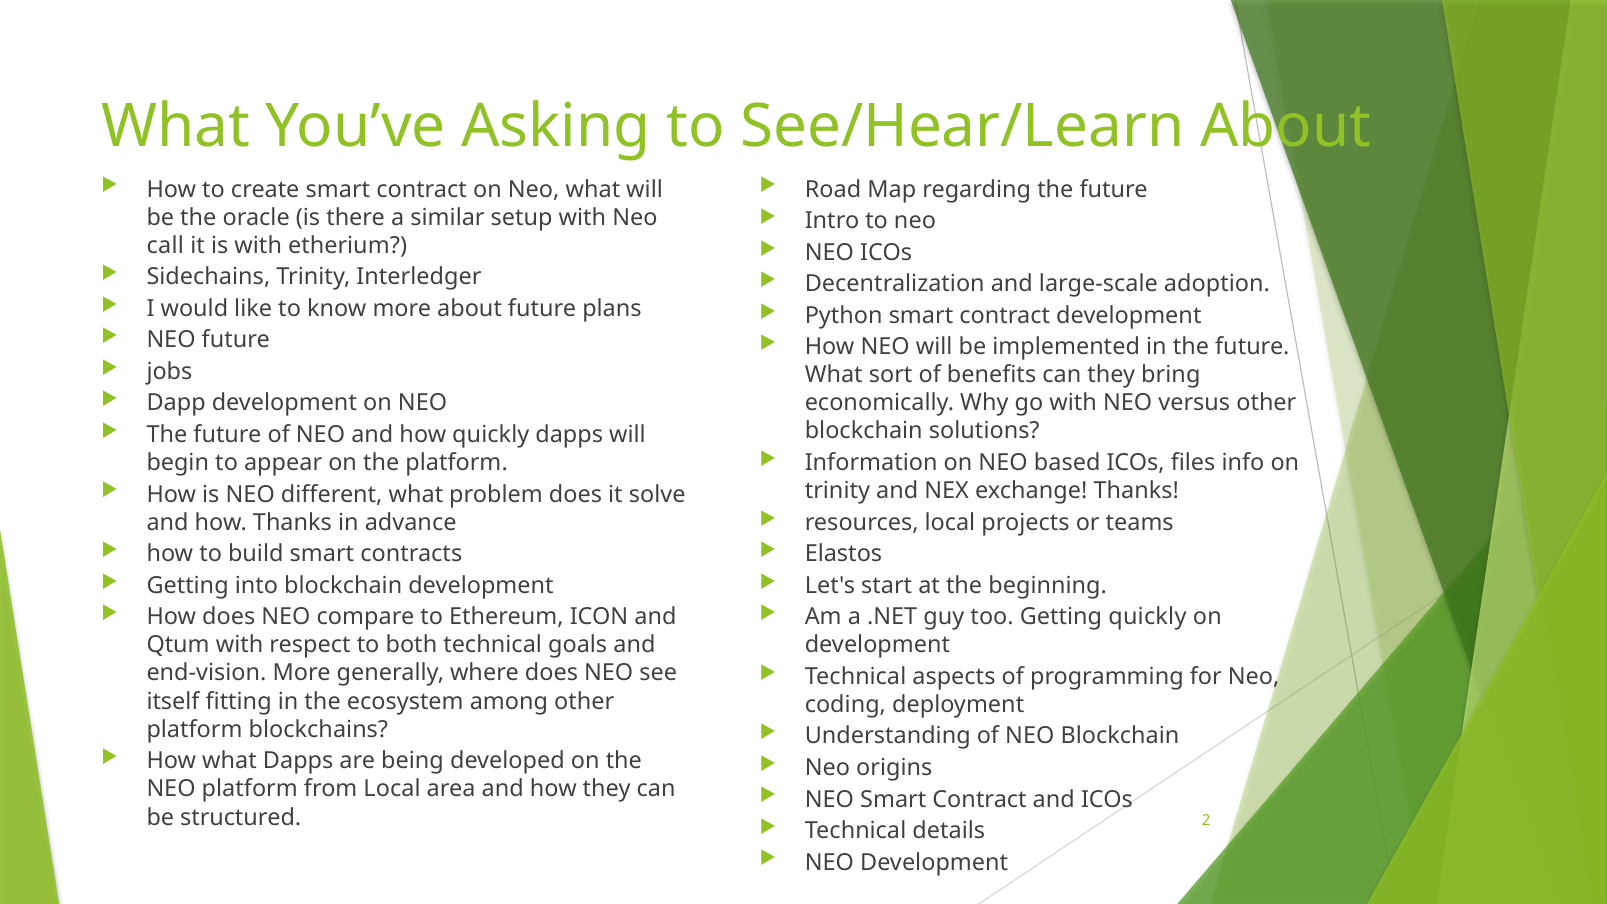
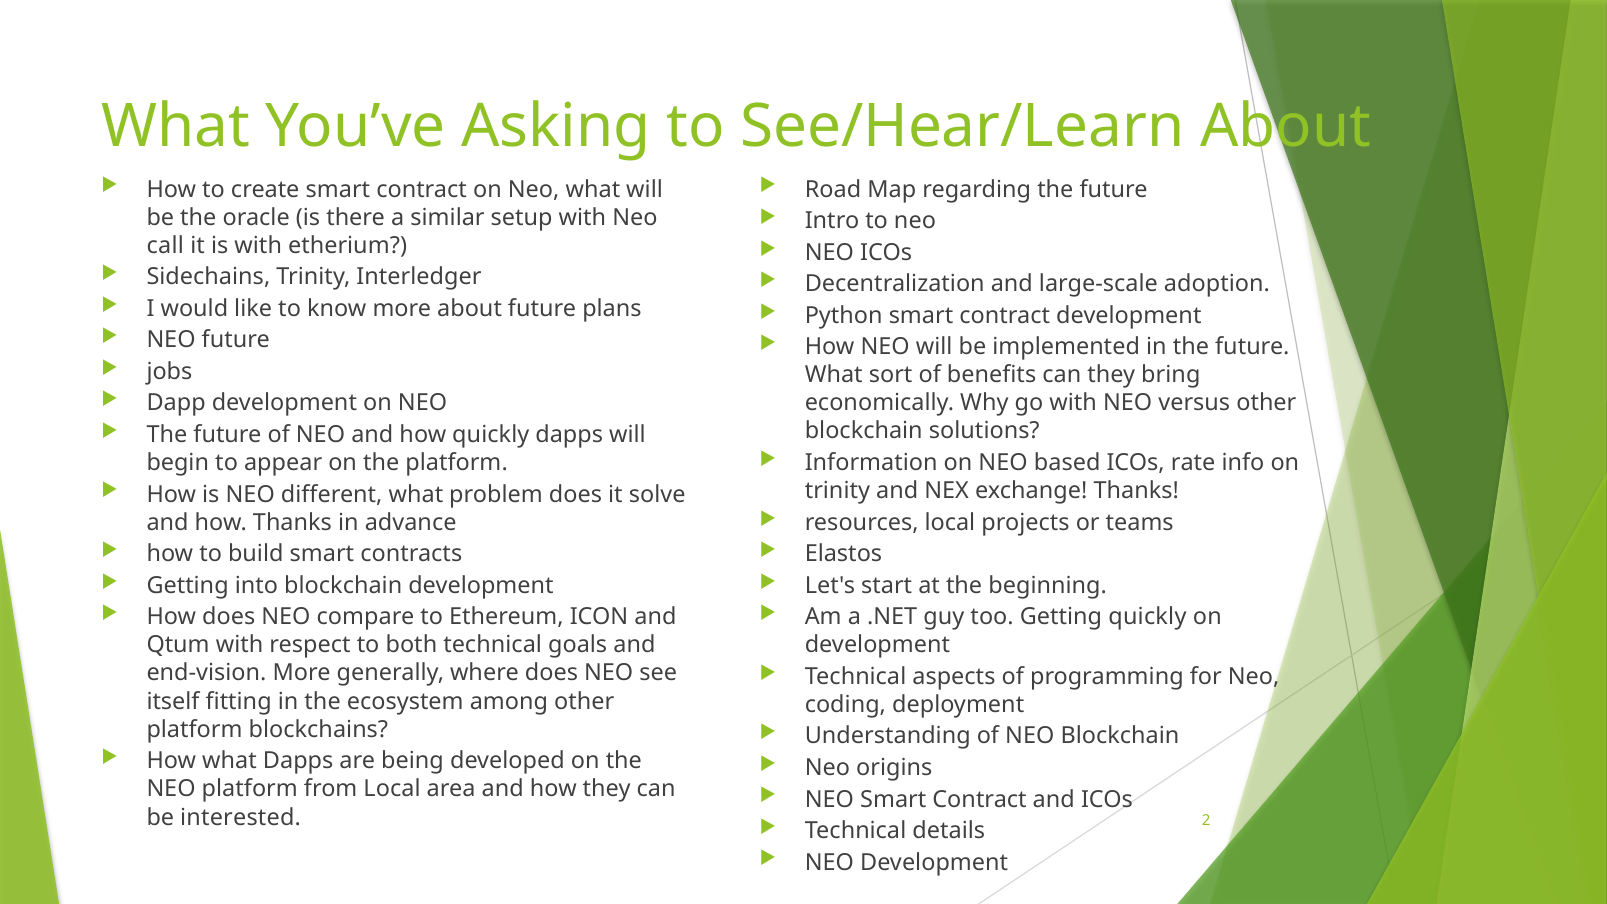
files: files -> rate
structured: structured -> interested
